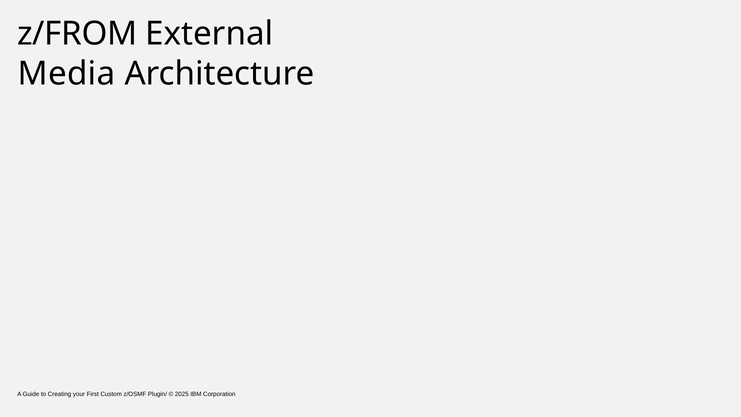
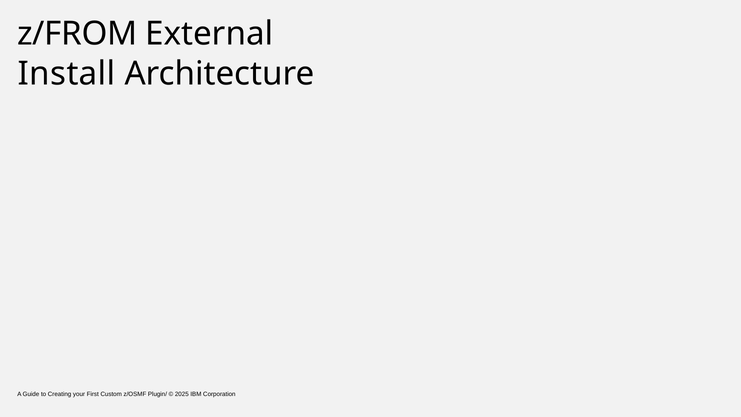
Media: Media -> Install
